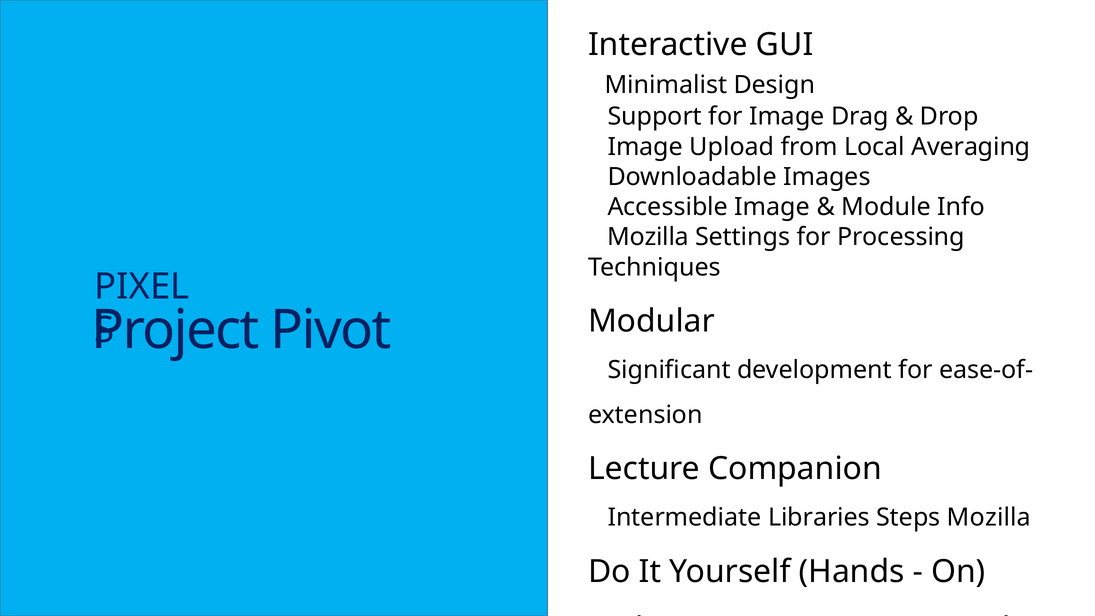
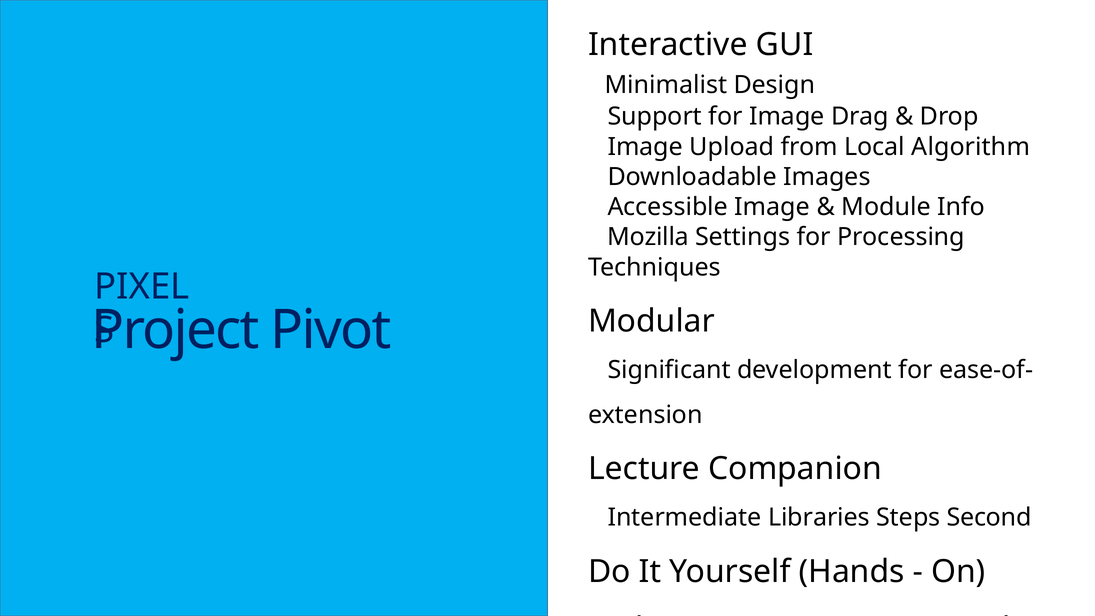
Averaging: Averaging -> Algorithm
Steps Mozilla: Mozilla -> Second
